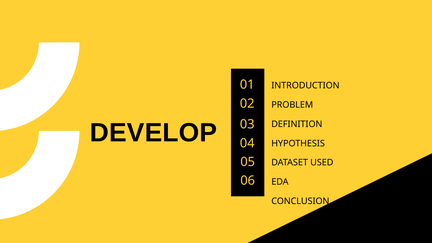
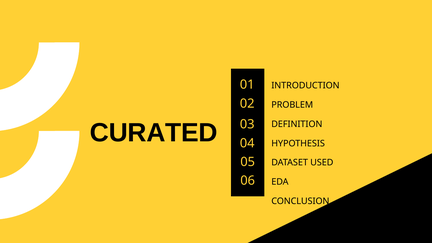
DEVELOP: DEVELOP -> CURATED
